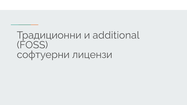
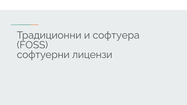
additional: additional -> софтуера
